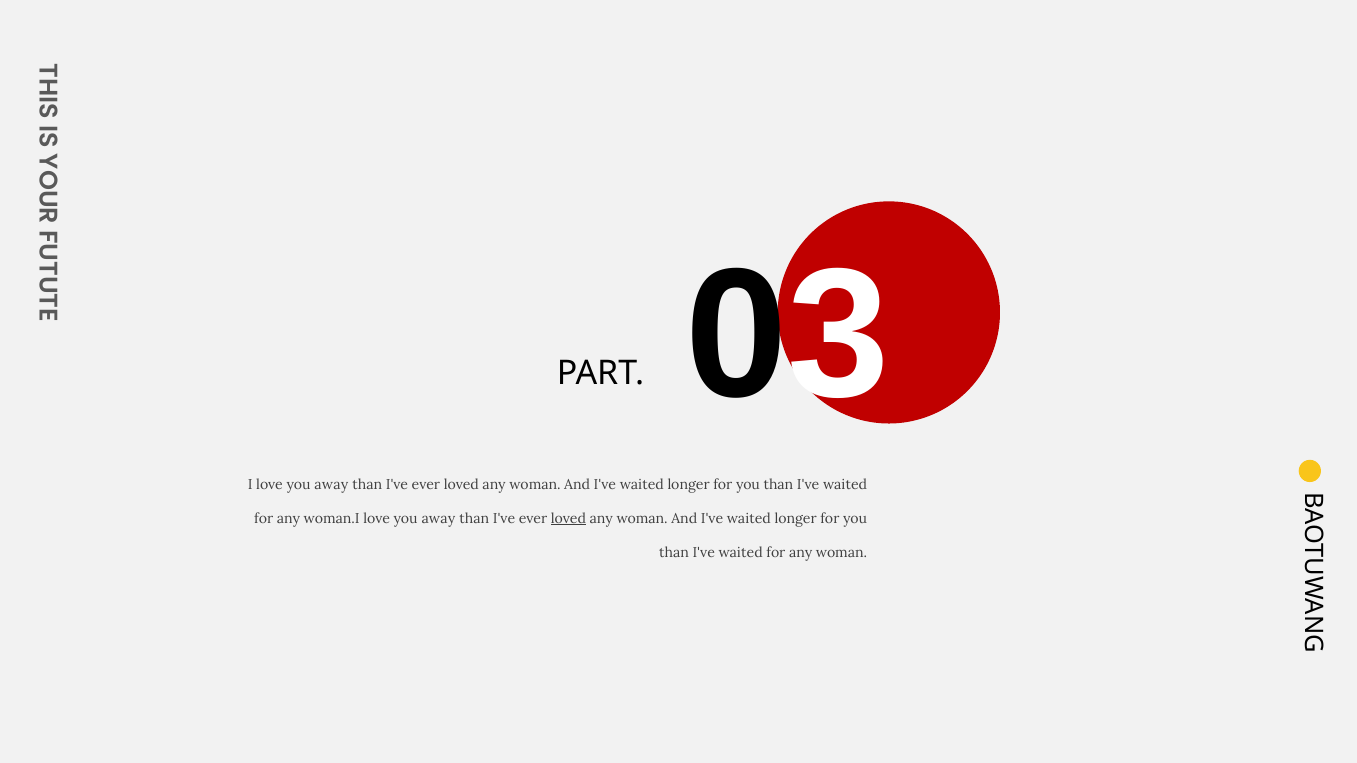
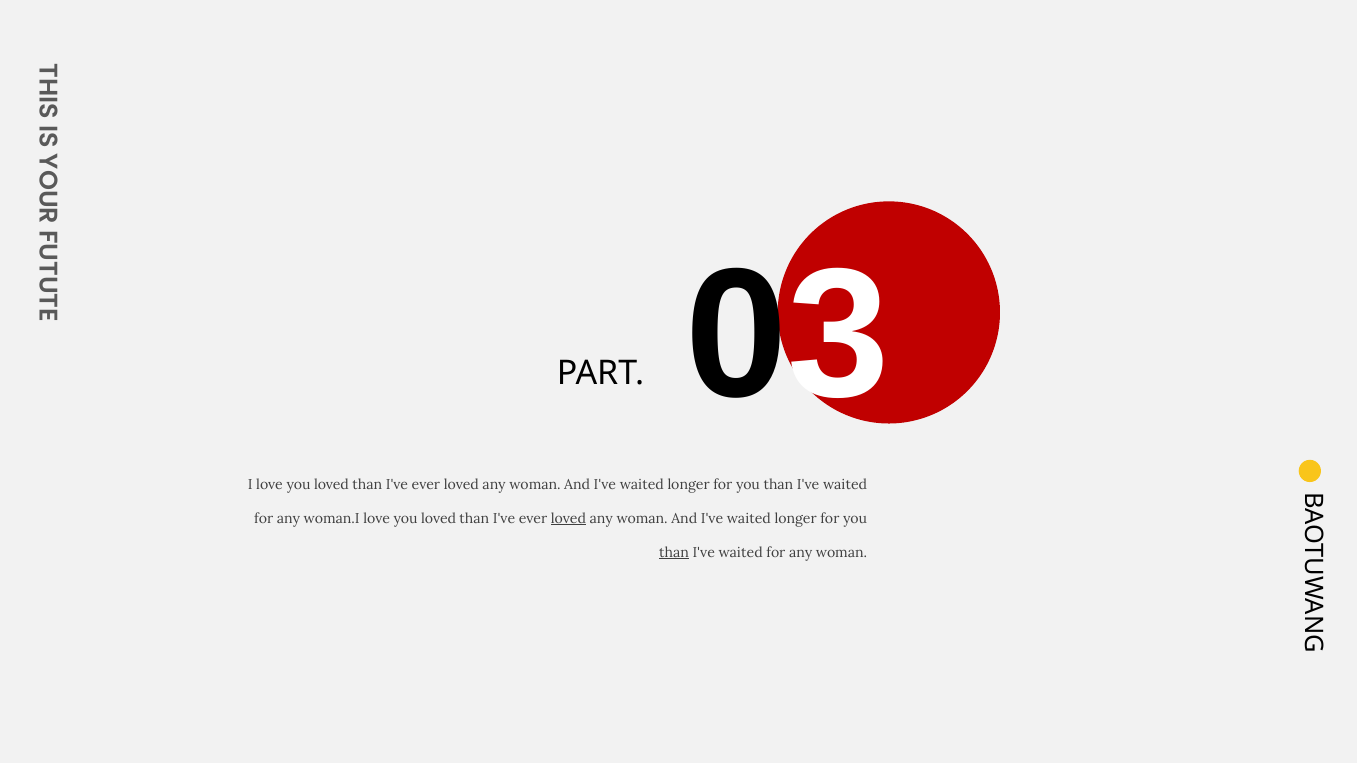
I love you away: away -> loved
woman.I love you away: away -> loved
than at (674, 553) underline: none -> present
